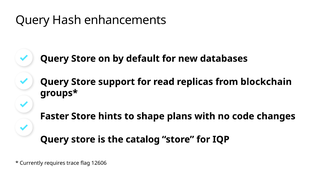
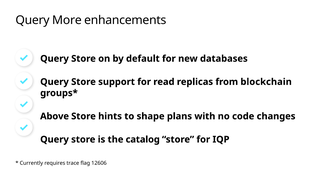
Hash: Hash -> More
Faster: Faster -> Above
